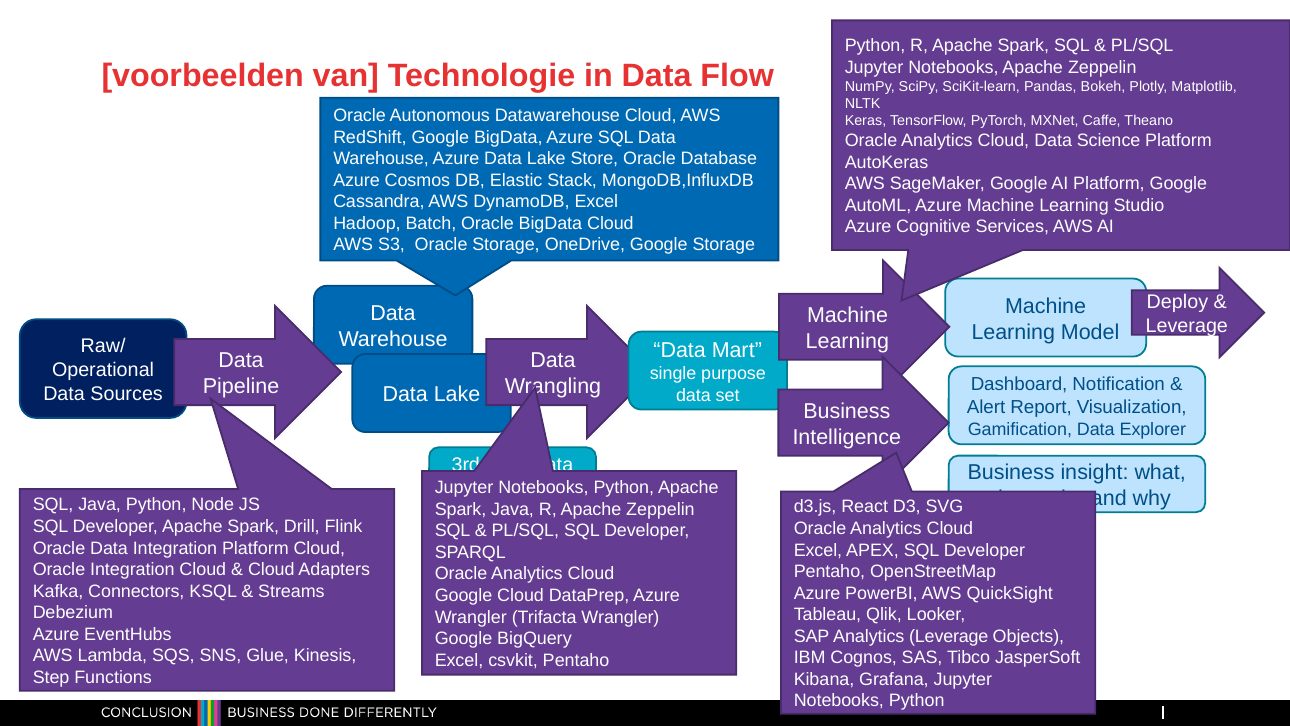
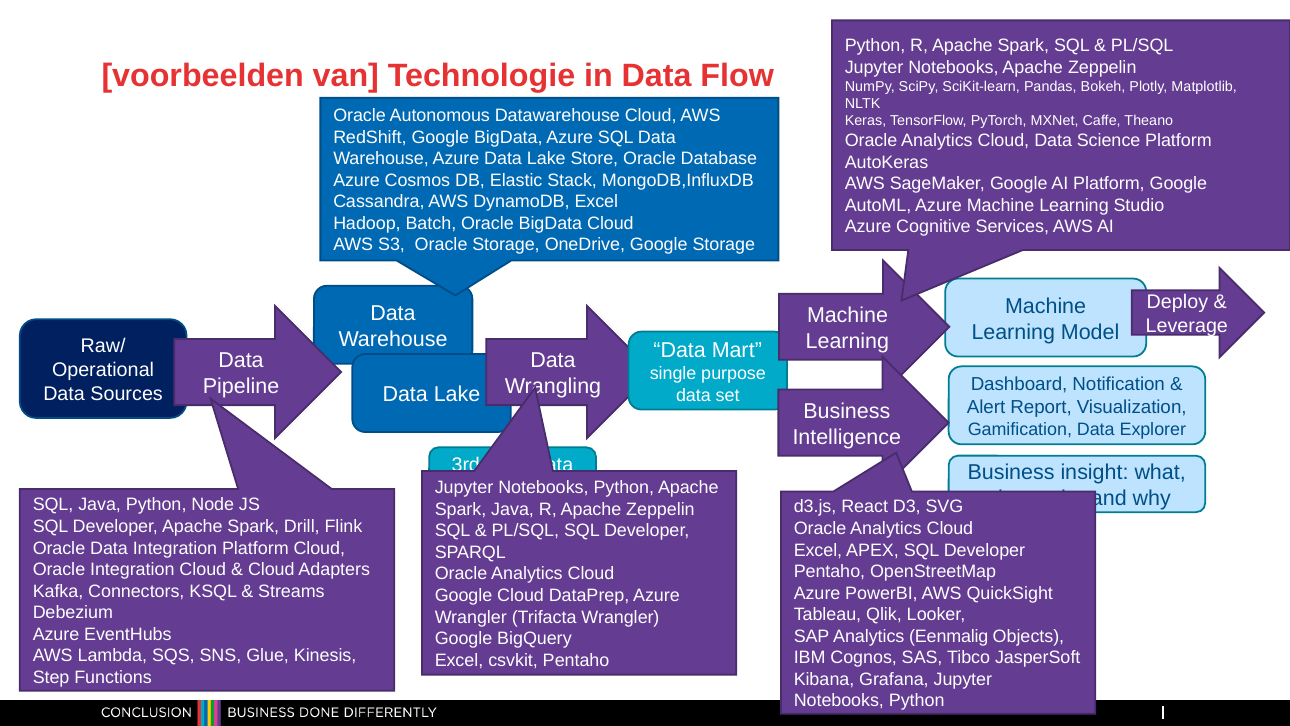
Analytics Leverage: Leverage -> Eenmalig
